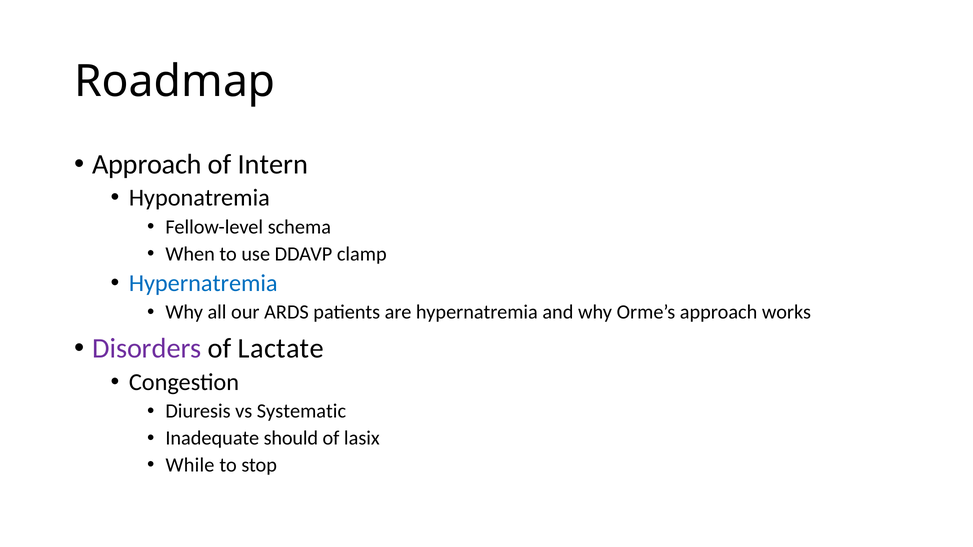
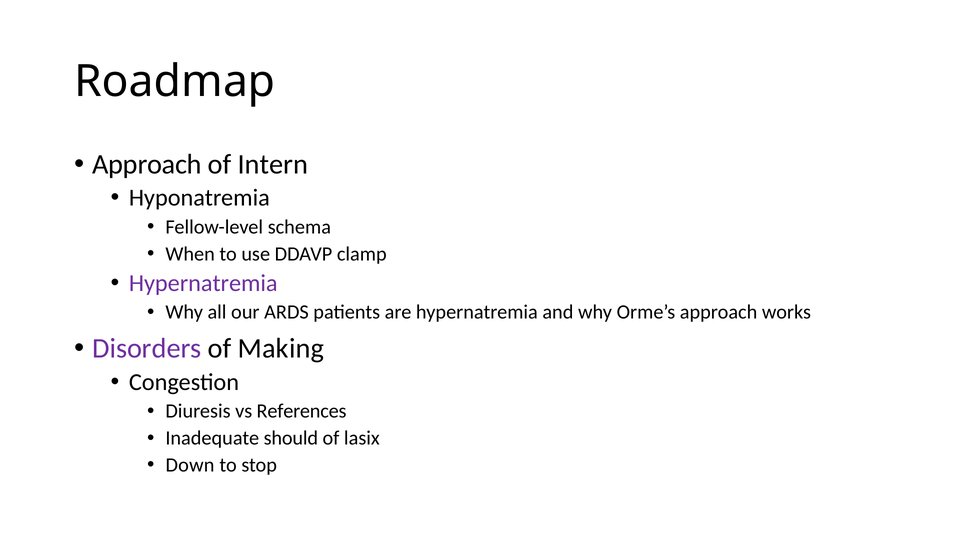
Hypernatremia at (203, 283) colour: blue -> purple
Lactate: Lactate -> Making
Systematic: Systematic -> References
While: While -> Down
